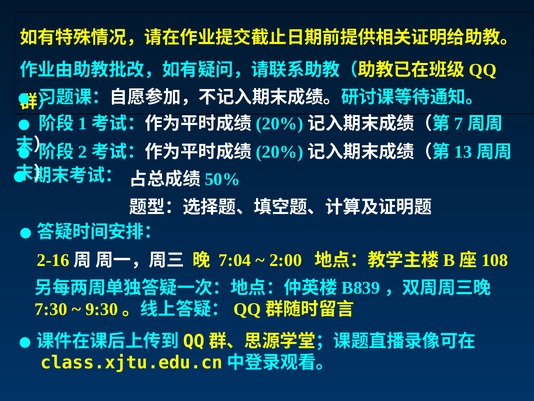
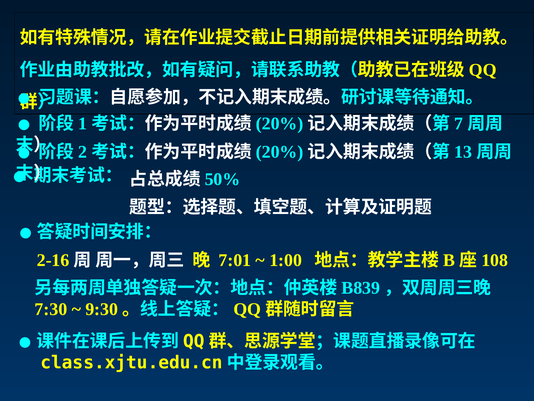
7:04: 7:04 -> 7:01
2:00: 2:00 -> 1:00
